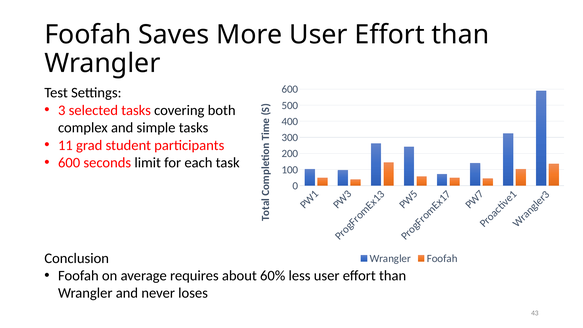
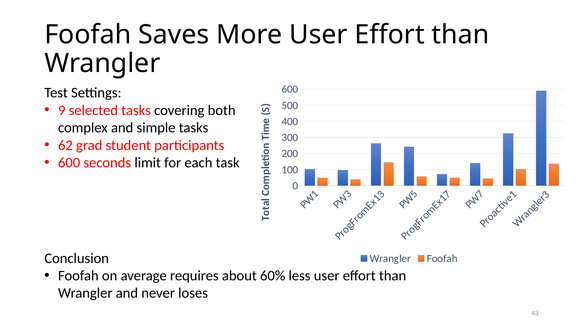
3 at (62, 110): 3 -> 9
11: 11 -> 62
